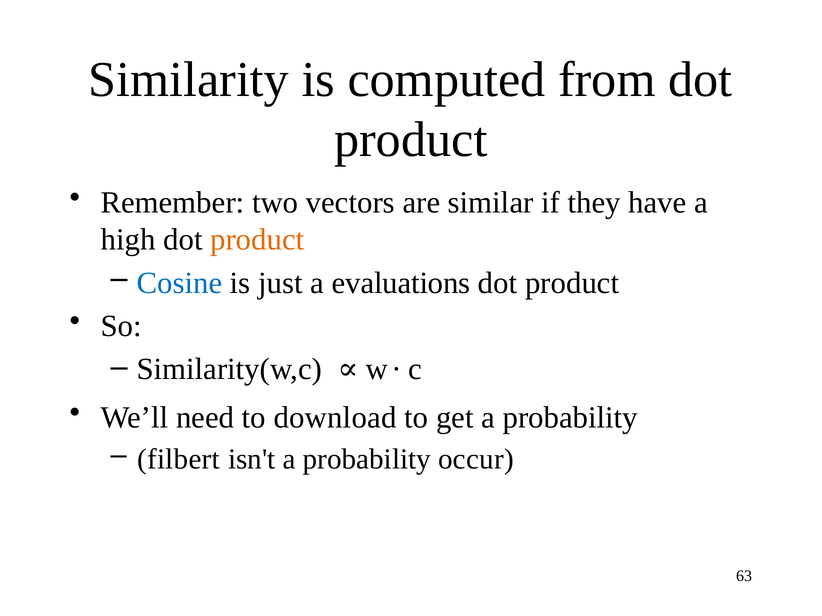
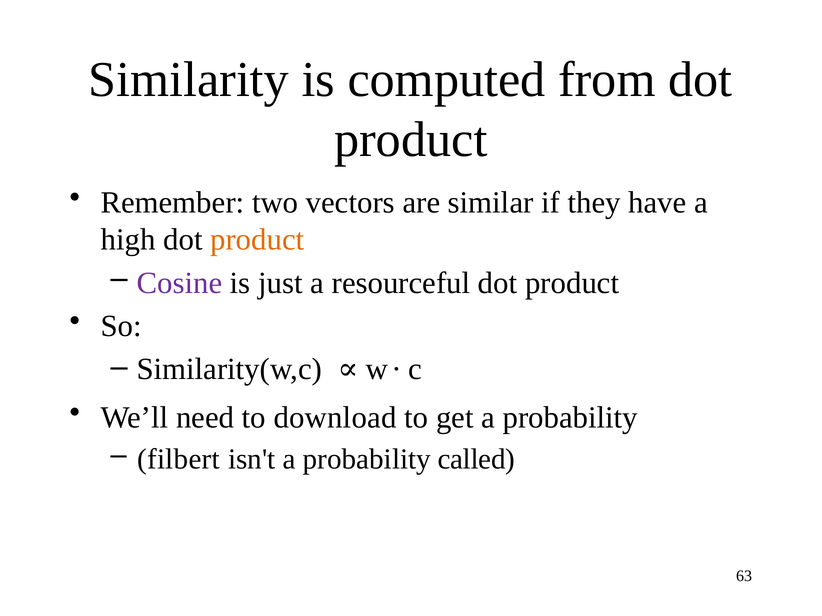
Cosine colour: blue -> purple
evaluations: evaluations -> resourceful
occur: occur -> called
